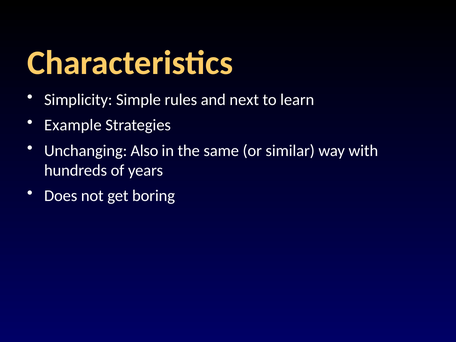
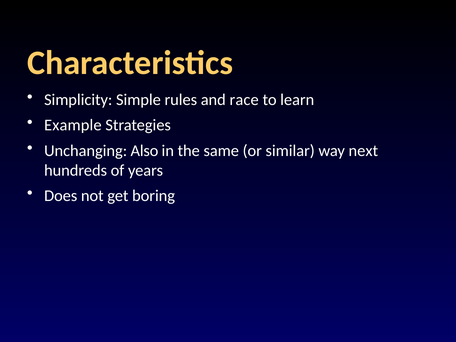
next: next -> race
with: with -> next
